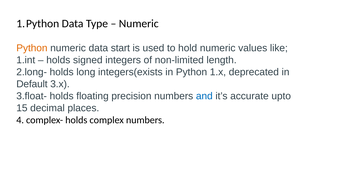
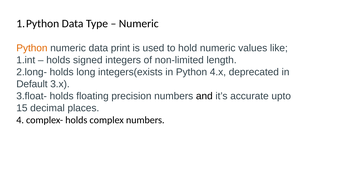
start: start -> print
1.x: 1.x -> 4.x
and colour: blue -> black
